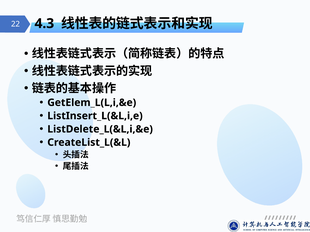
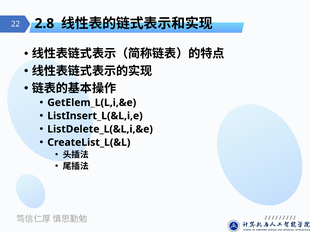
4.3: 4.3 -> 2.8
